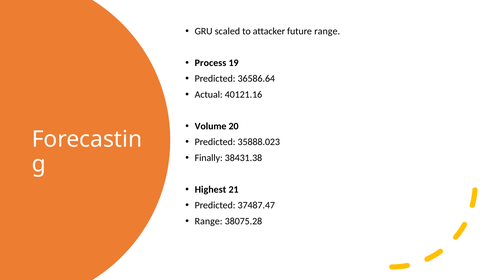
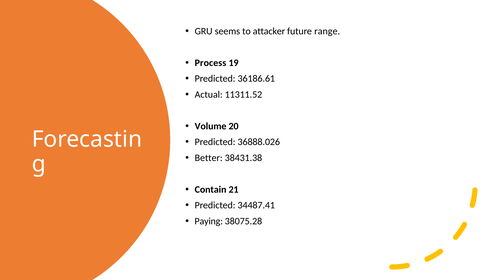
scaled: scaled -> seems
36586.64: 36586.64 -> 36186.61
40121.16: 40121.16 -> 11311.52
35888.023: 35888.023 -> 36888.026
Finally: Finally -> Better
Highest: Highest -> Contain
37487.47: 37487.47 -> 34487.41
Range at (209, 221): Range -> Paying
